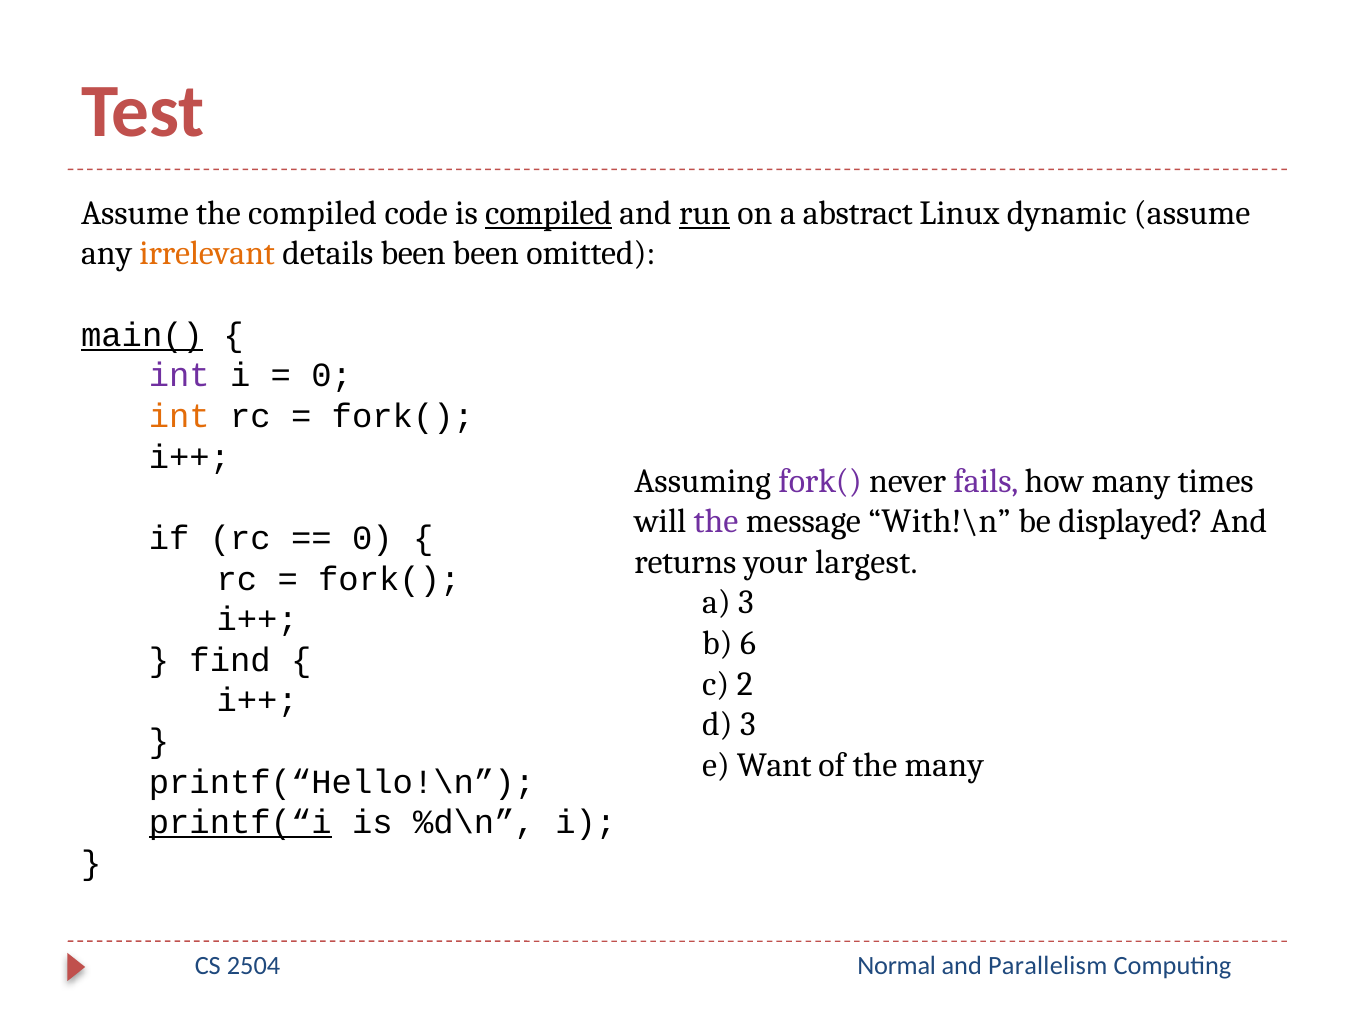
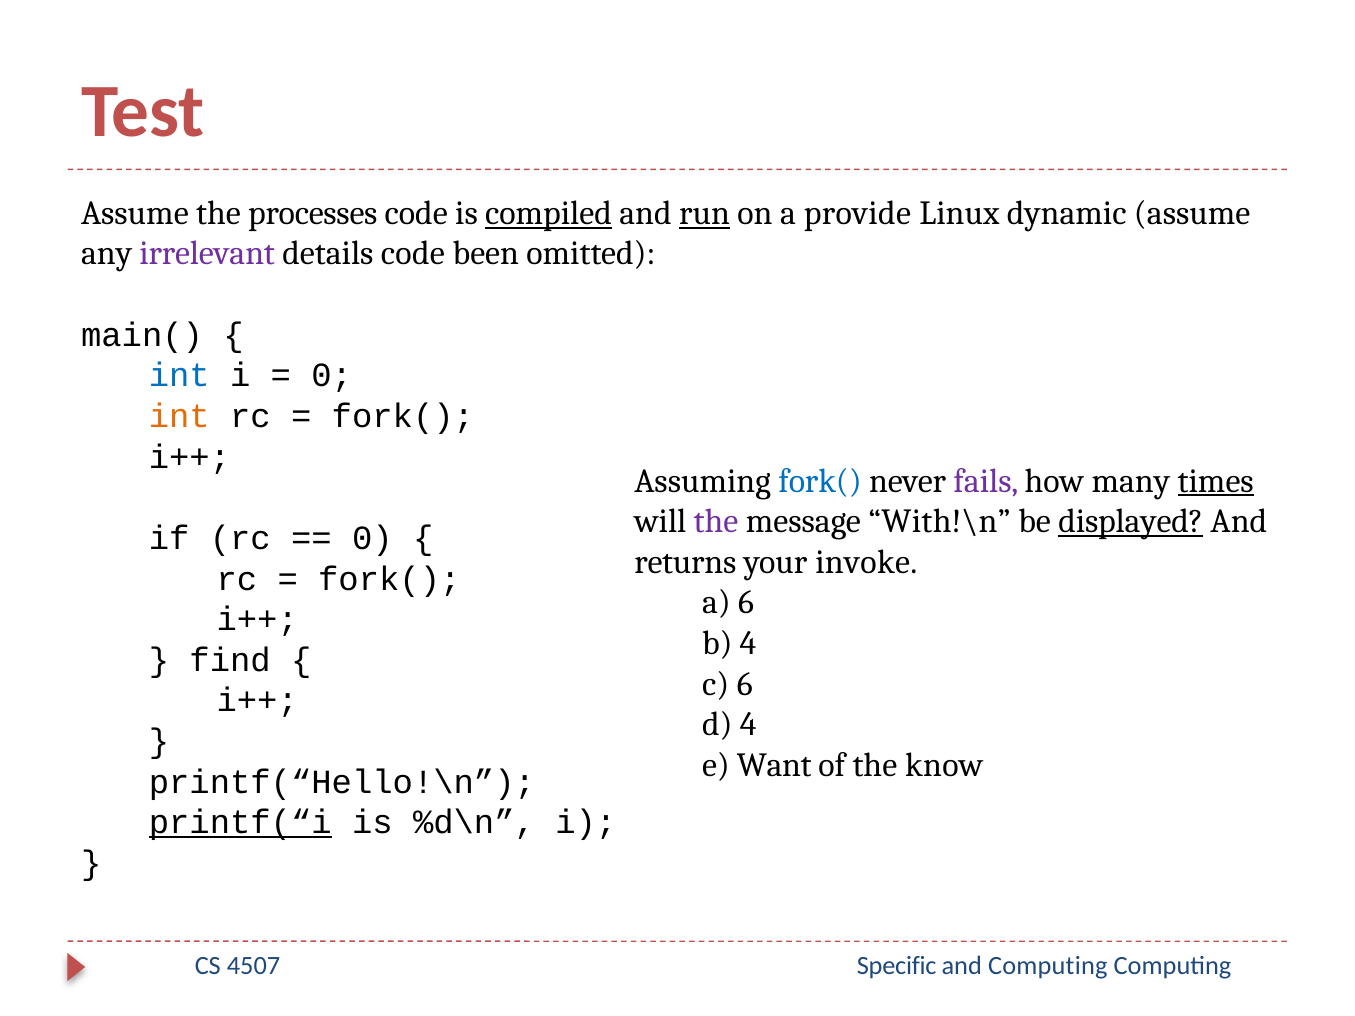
the compiled: compiled -> processes
abstract: abstract -> provide
irrelevant colour: orange -> purple
details been: been -> code
main( underline: present -> none
int at (179, 376) colour: purple -> blue
fork( at (820, 481) colour: purple -> blue
times underline: none -> present
displayed underline: none -> present
largest: largest -> invoke
a 3: 3 -> 6
b 6: 6 -> 4
c 2: 2 -> 6
d 3: 3 -> 4
the many: many -> know
2504: 2504 -> 4507
Normal: Normal -> Specific
and Parallelism: Parallelism -> Computing
